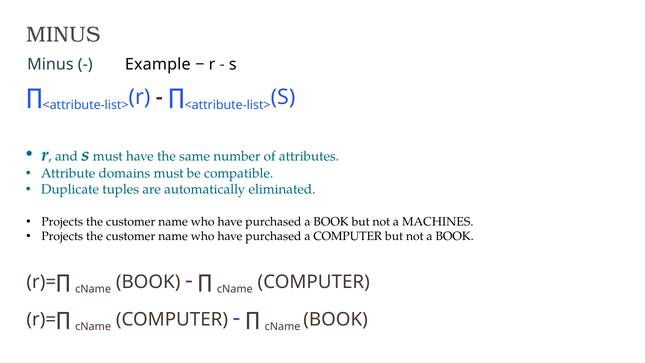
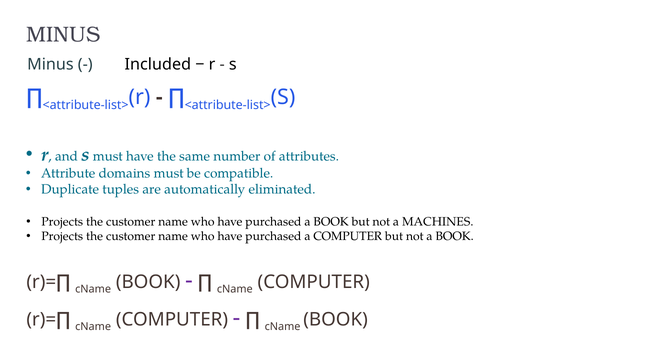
Example: Example -> Included
